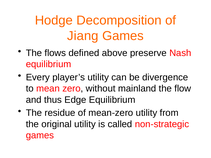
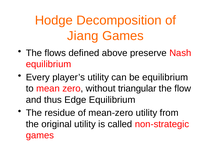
be divergence: divergence -> equilibrium
mainland: mainland -> triangular
